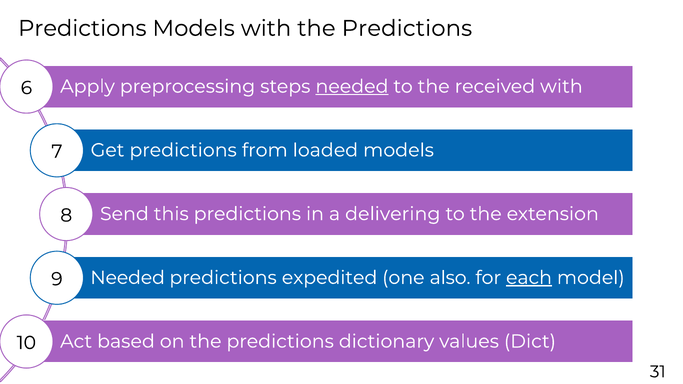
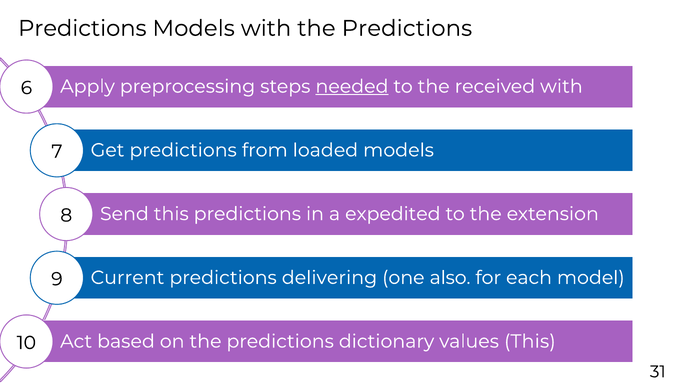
delivering: delivering -> expedited
Needed at (128, 278): Needed -> Current
expedited: expedited -> delivering
each underline: present -> none
values Dict: Dict -> This
